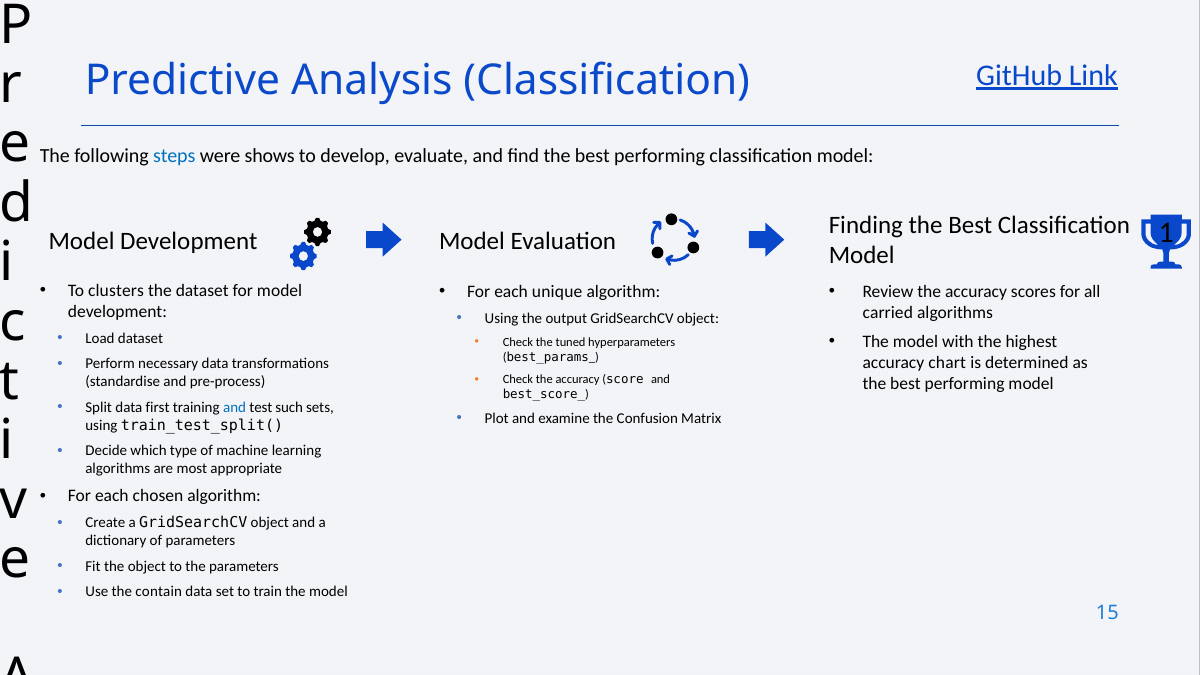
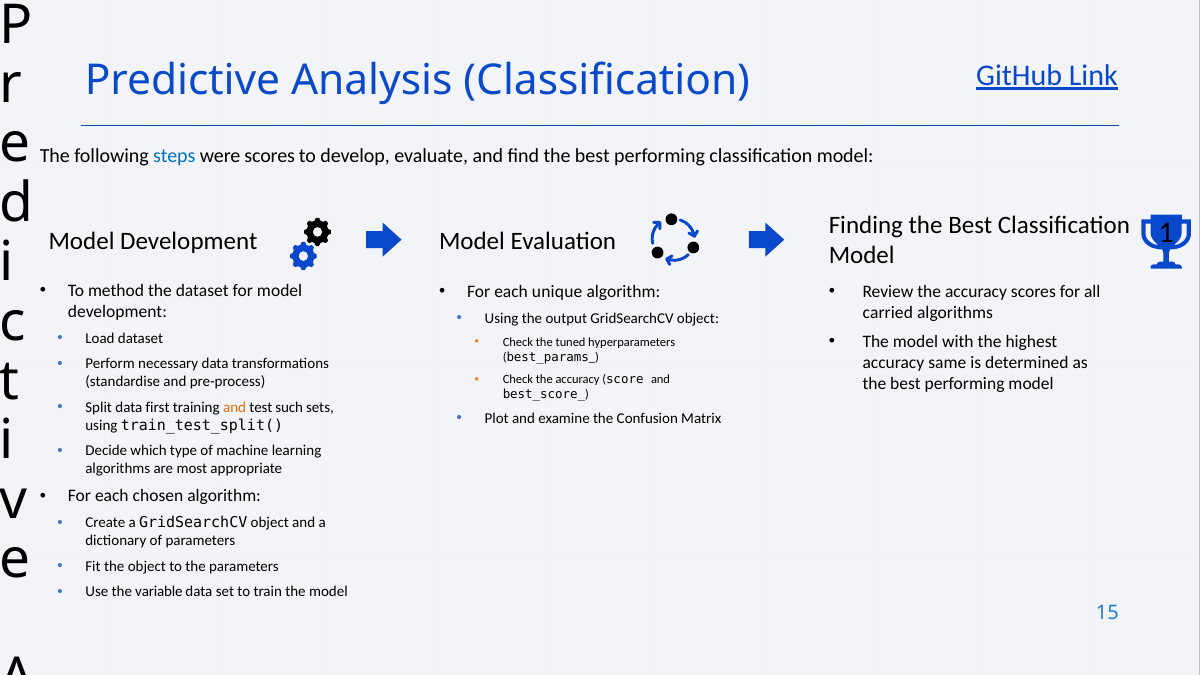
were shows: shows -> scores
clusters: clusters -> method
chart: chart -> same
and at (235, 407) colour: blue -> orange
contain: contain -> variable
